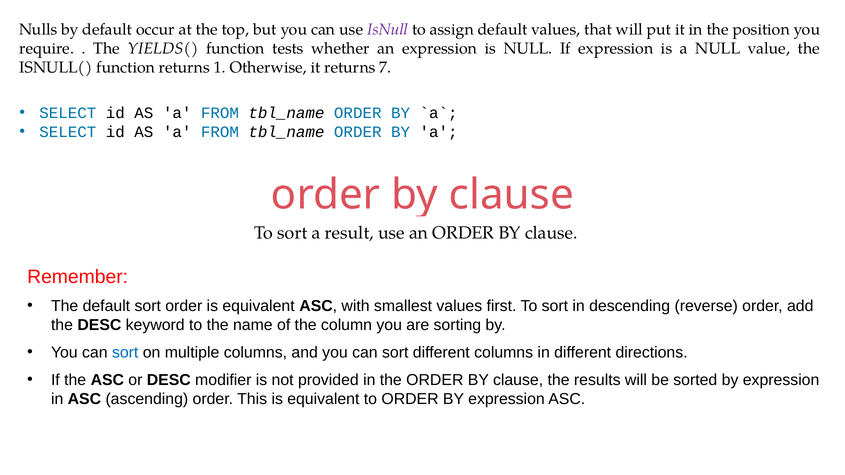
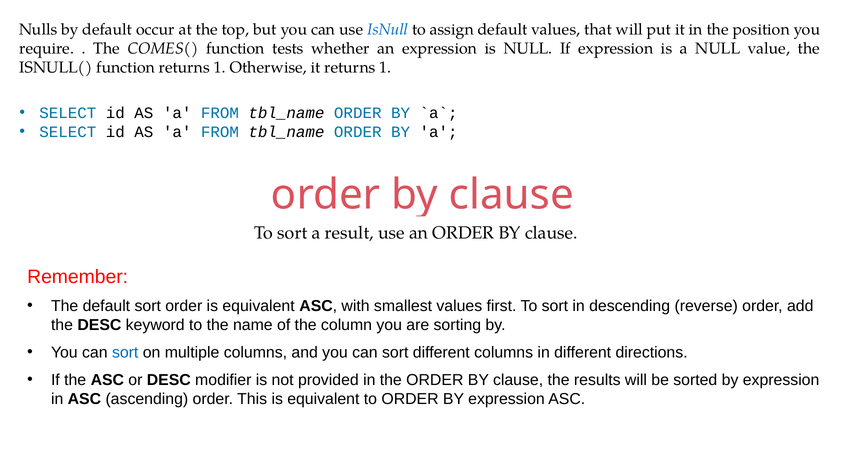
IsNull colour: purple -> blue
YIELDS(: YIELDS( -> COMES(
it returns 7: 7 -> 1
